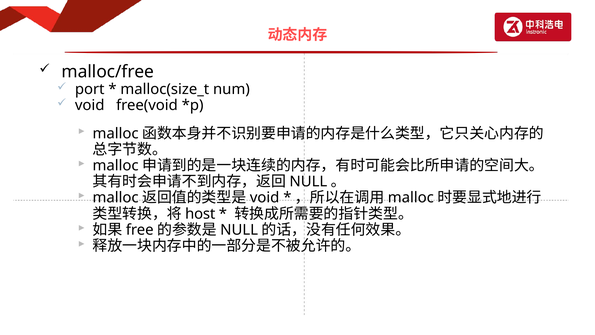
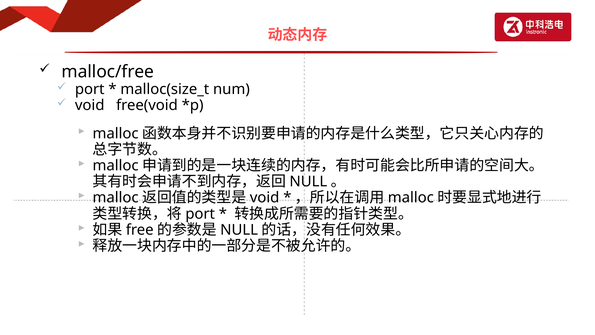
host at (200, 214): host -> port
